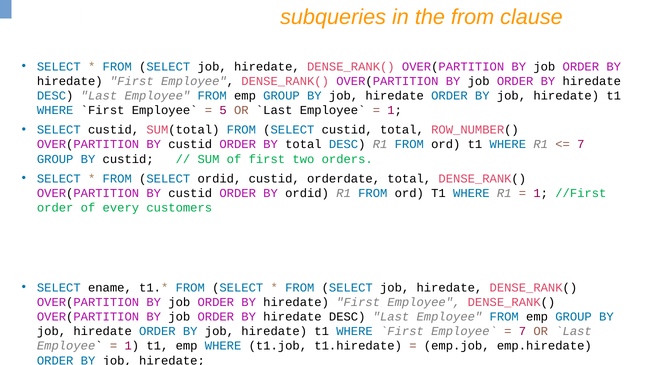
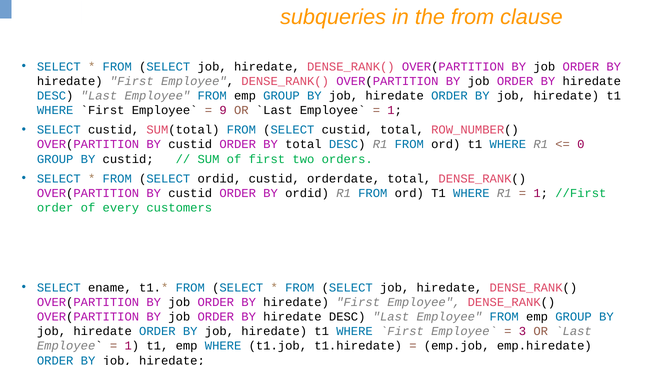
5: 5 -> 9
7 at (581, 144): 7 -> 0
7 at (522, 331): 7 -> 3
